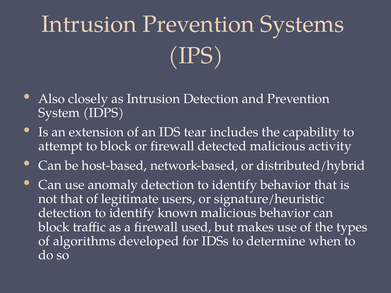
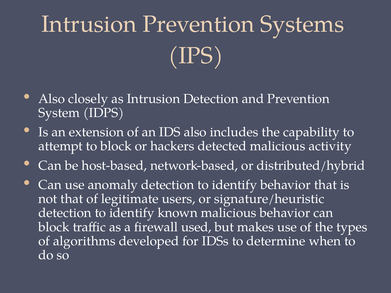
IDS tear: tear -> also
or firewall: firewall -> hackers
